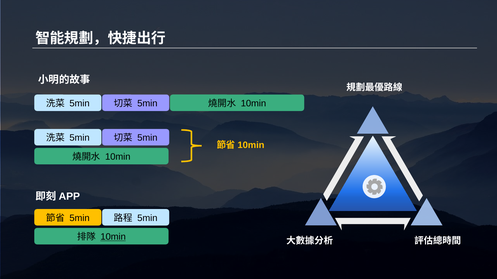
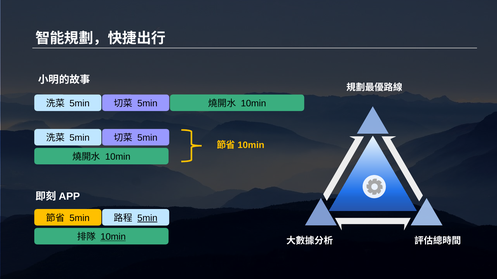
5min at (147, 218) underline: none -> present
